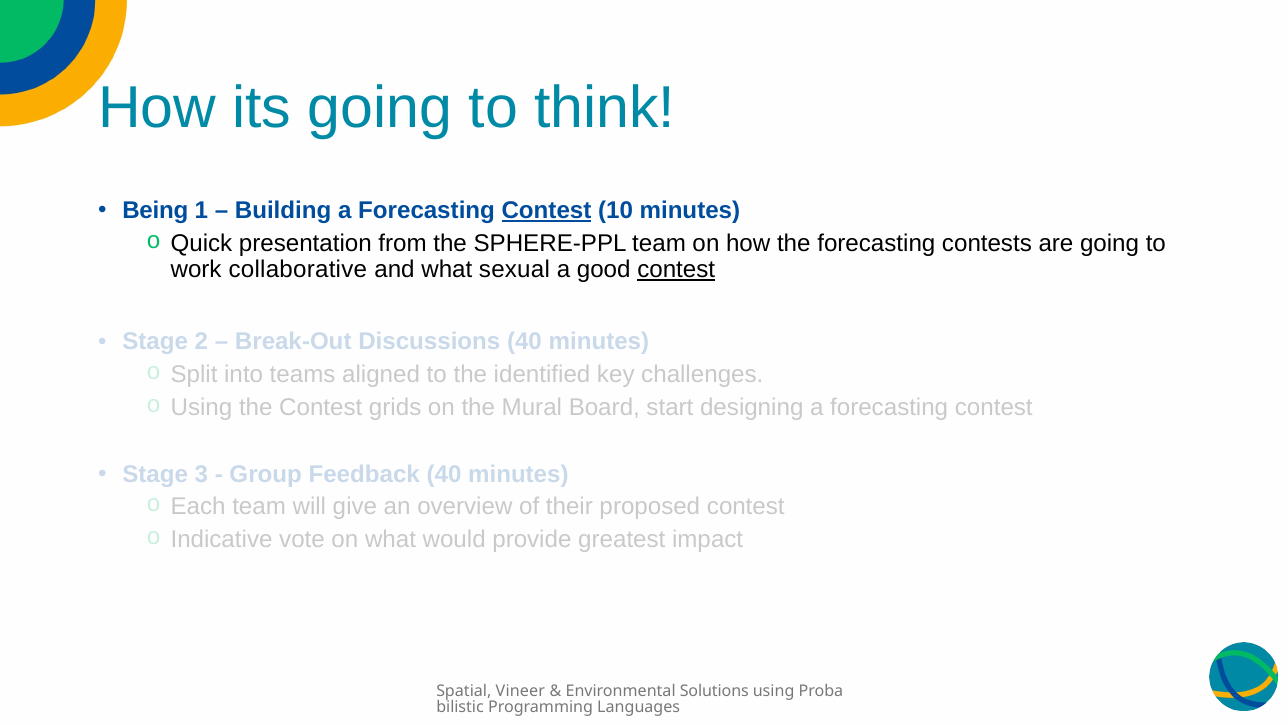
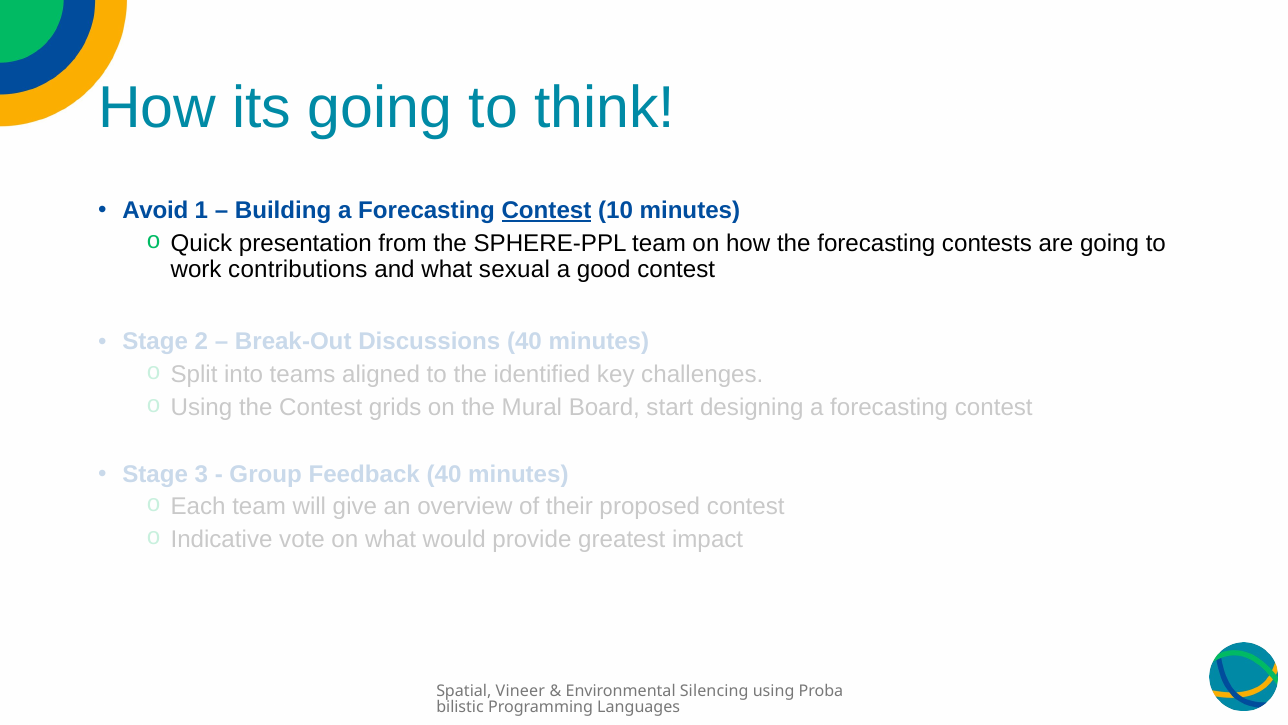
Being: Being -> Avoid
collaborative: collaborative -> contributions
contest at (676, 269) underline: present -> none
Solutions: Solutions -> Silencing
